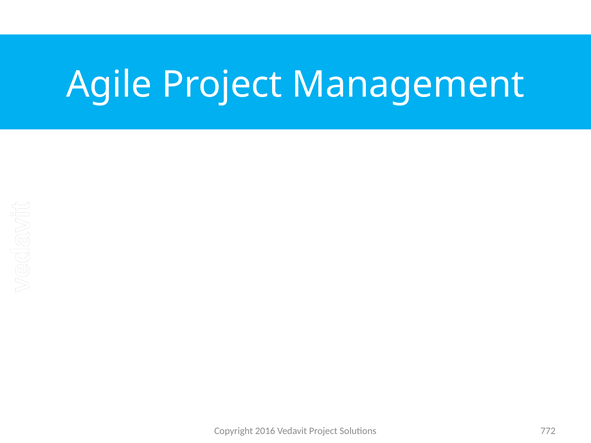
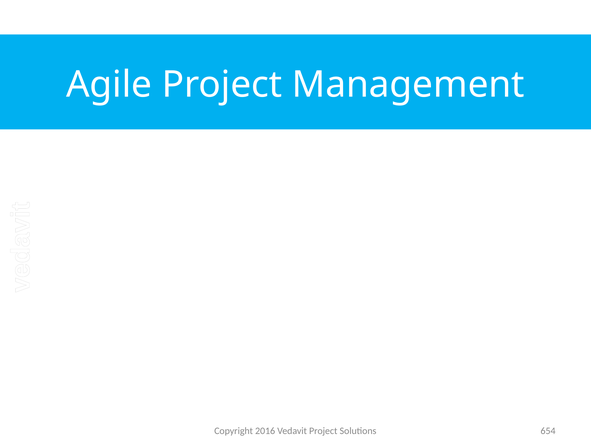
772: 772 -> 654
